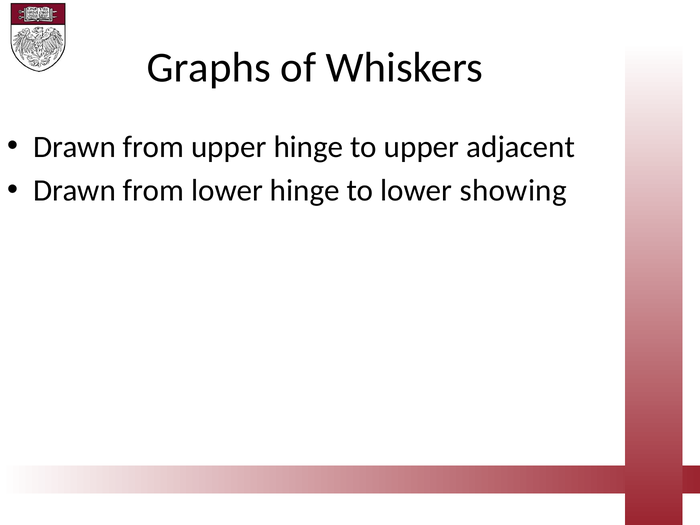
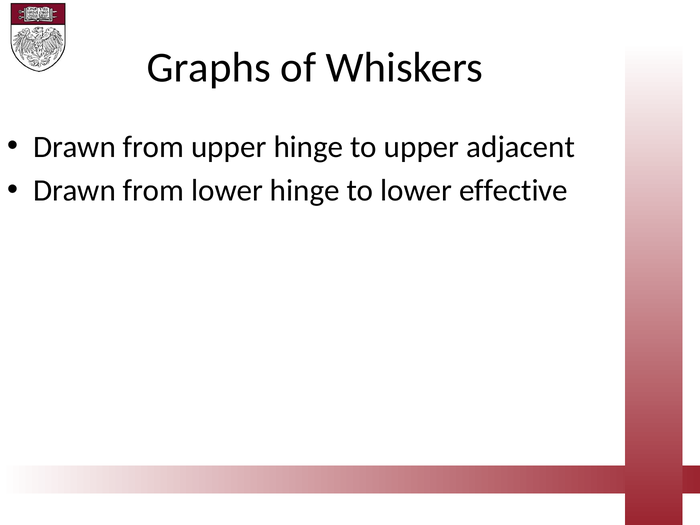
showing: showing -> effective
